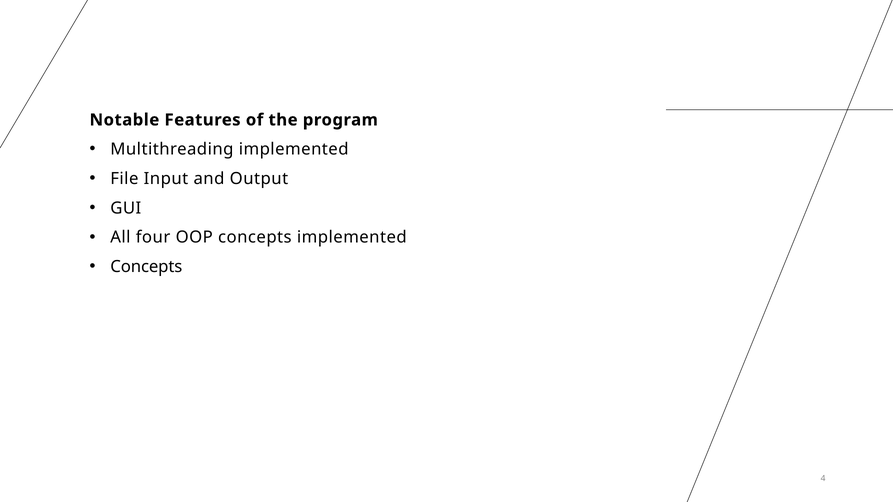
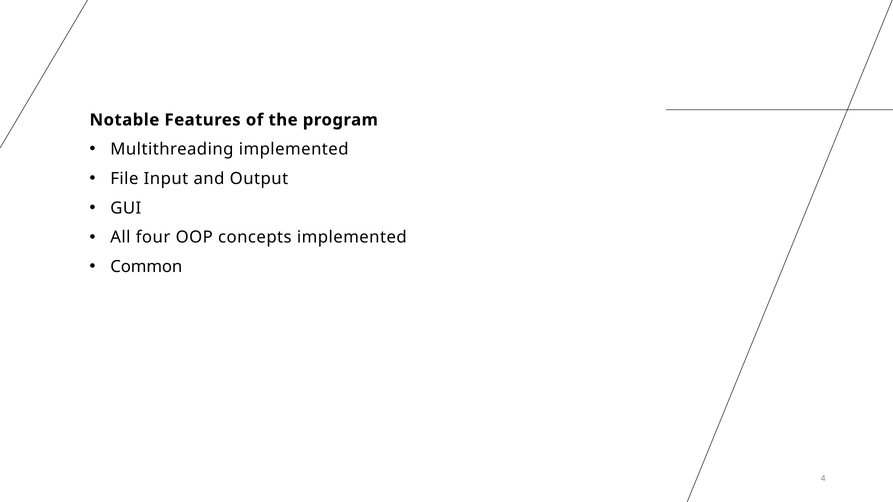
Concepts at (146, 267): Concepts -> Common
